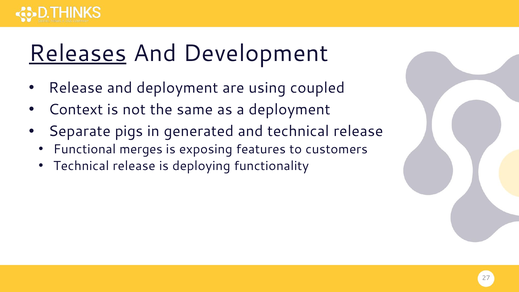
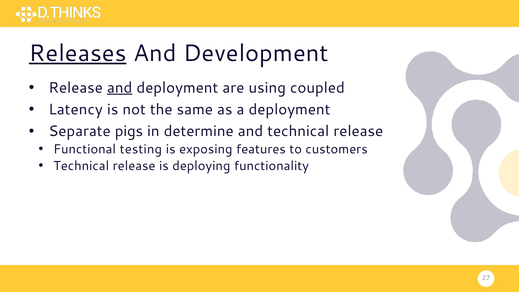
and at (120, 88) underline: none -> present
Context: Context -> Latency
generated: generated -> determine
merges: merges -> testing
